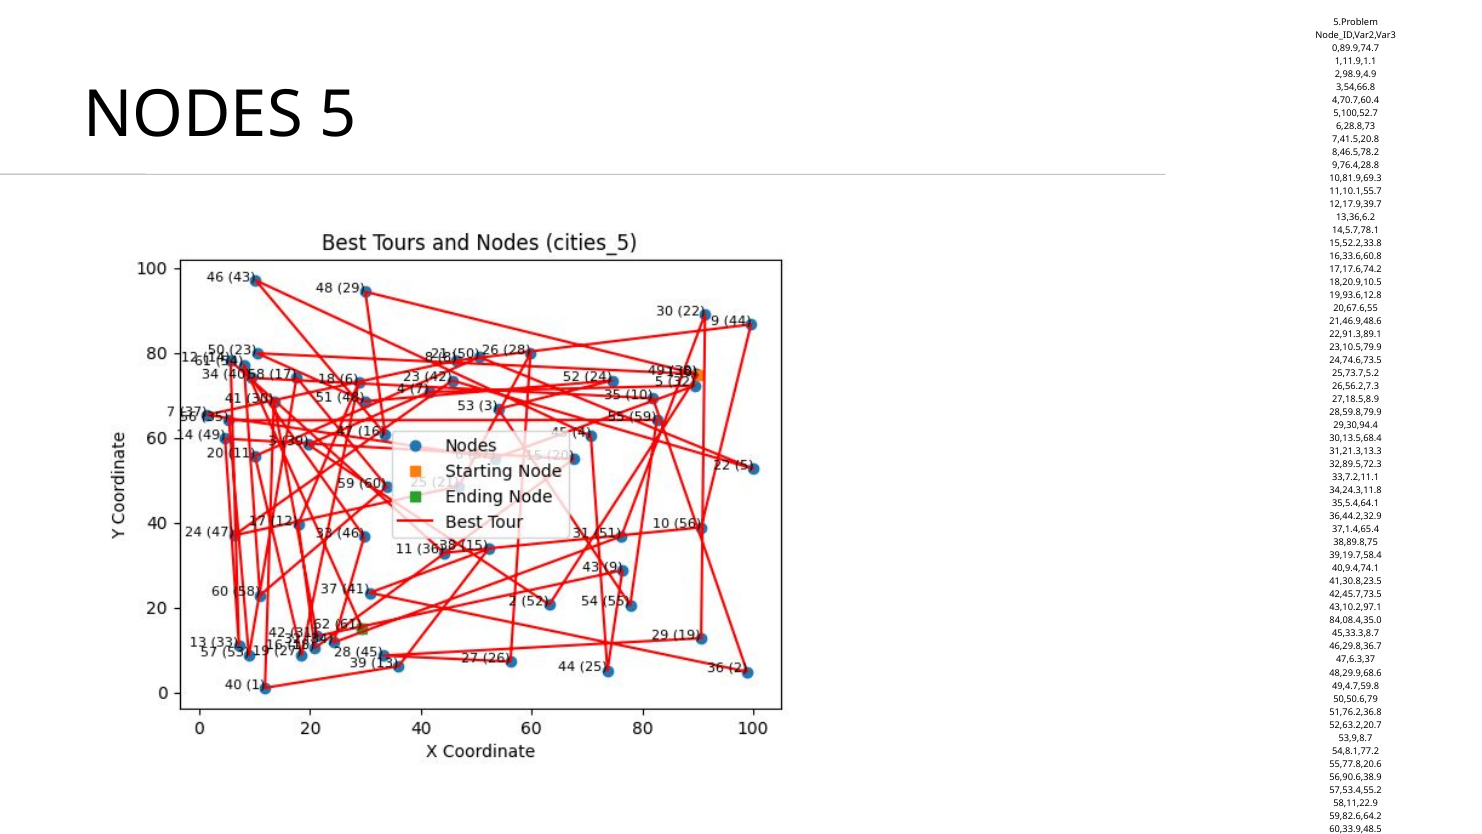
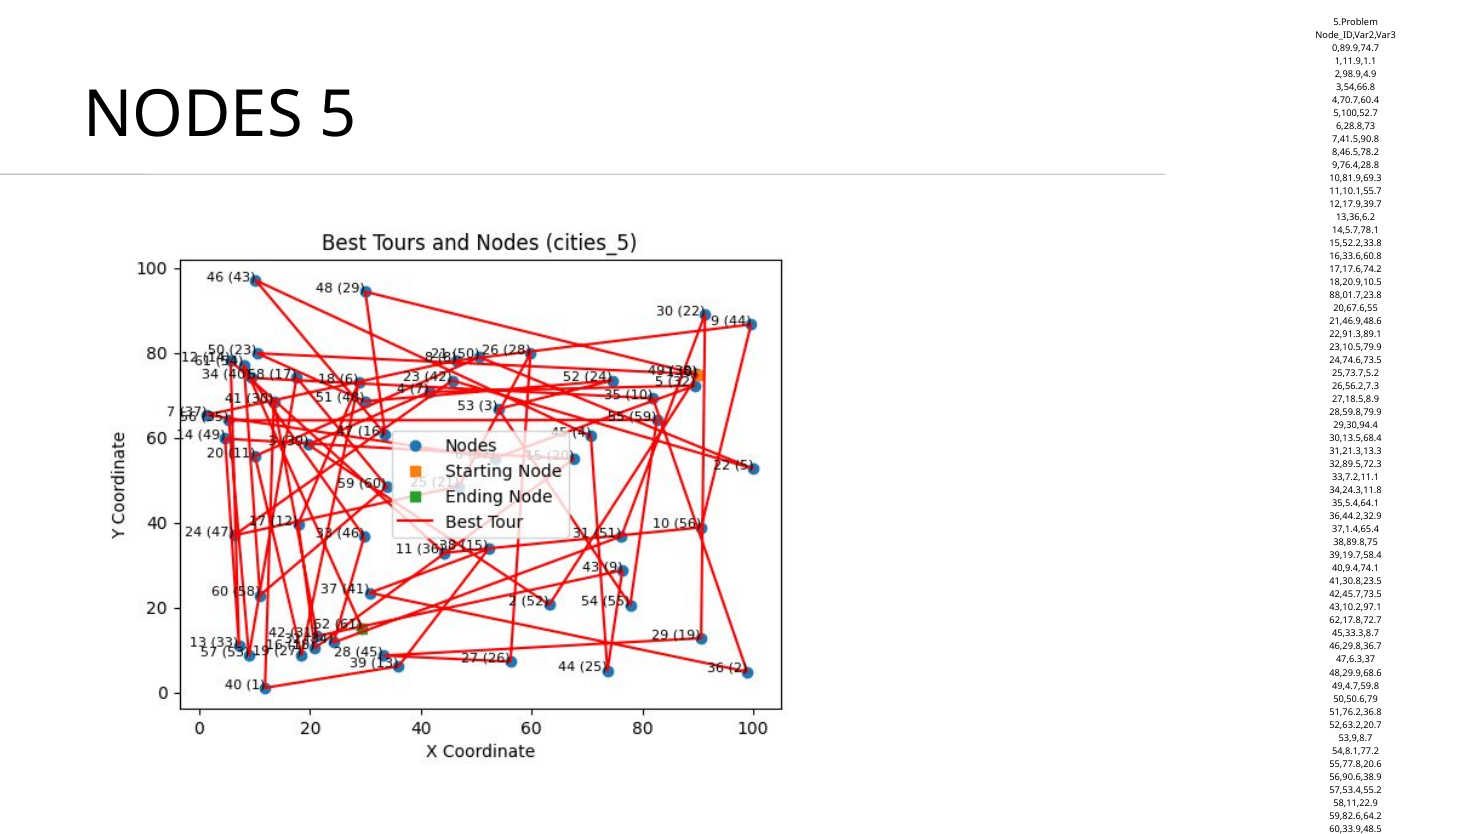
7,41.5,20.8: 7,41.5,20.8 -> 7,41.5,90.8
19,93.6,12.8: 19,93.6,12.8 -> 88,01.7,23.8
84,08.4,35.0: 84,08.4,35.0 -> 62,17.8,72.7
